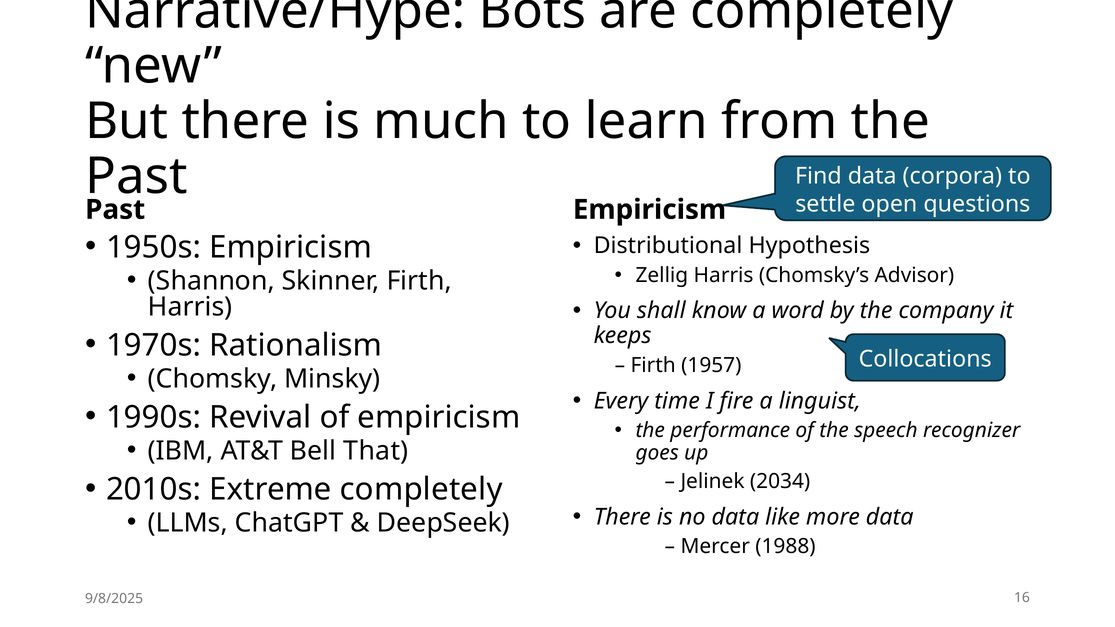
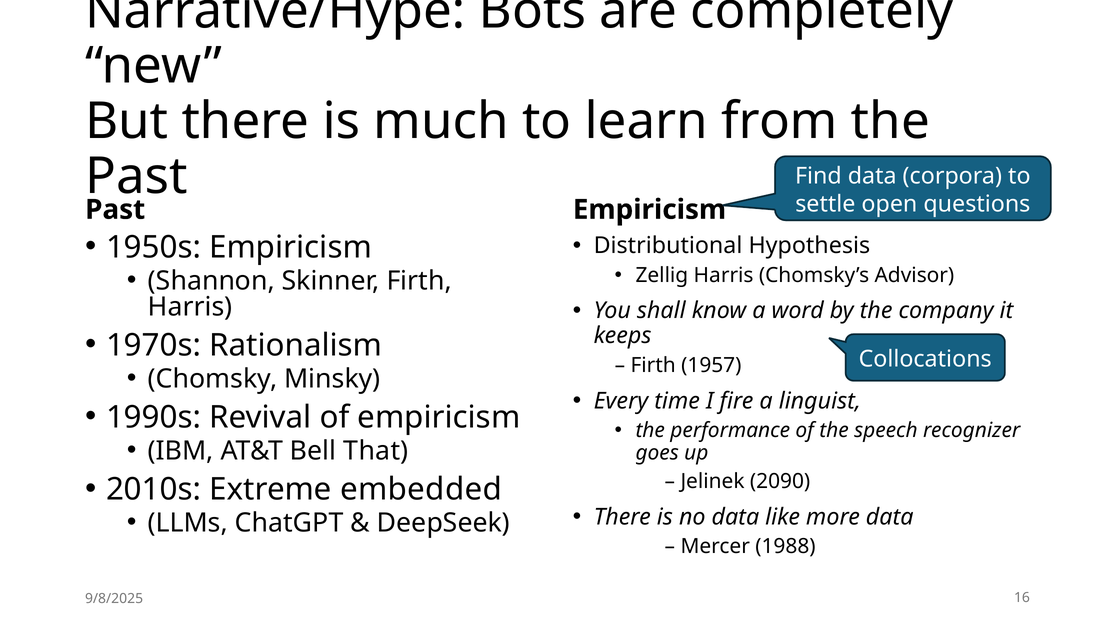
Extreme completely: completely -> embedded
2034: 2034 -> 2090
